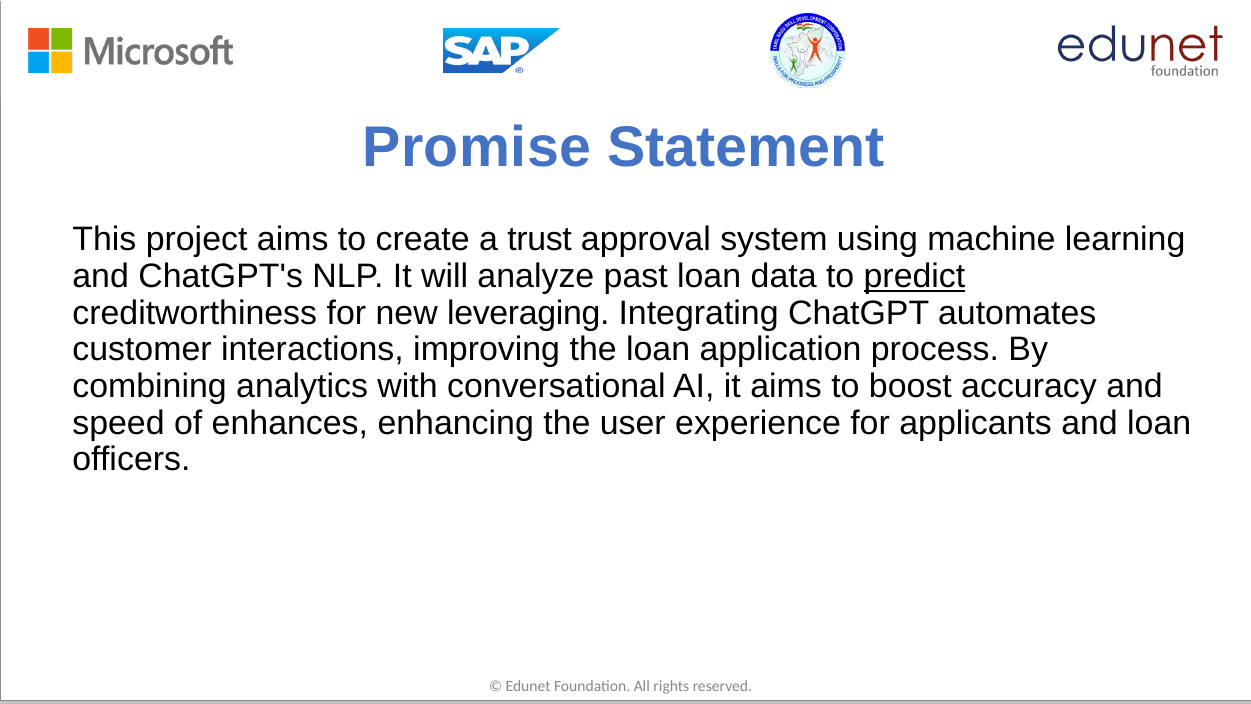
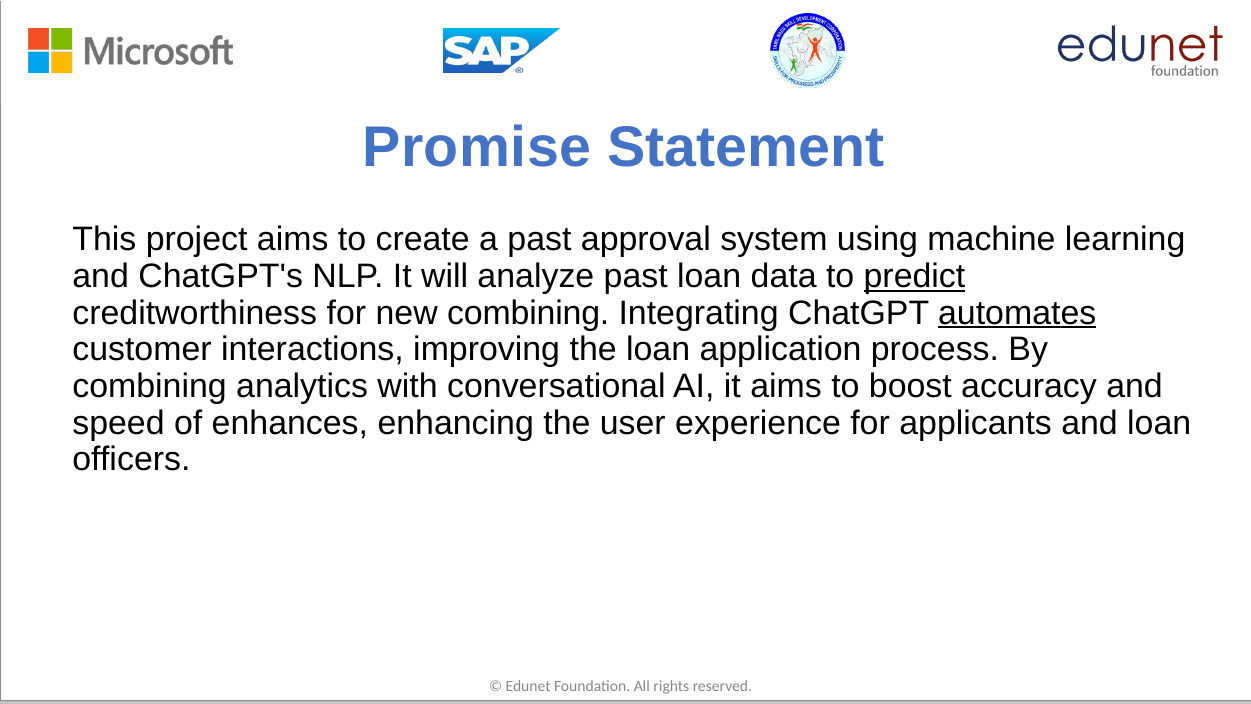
a trust: trust -> past
new leveraging: leveraging -> combining
automates underline: none -> present
